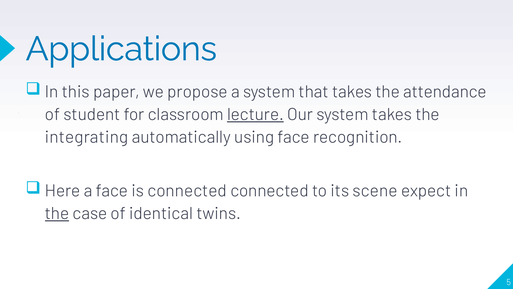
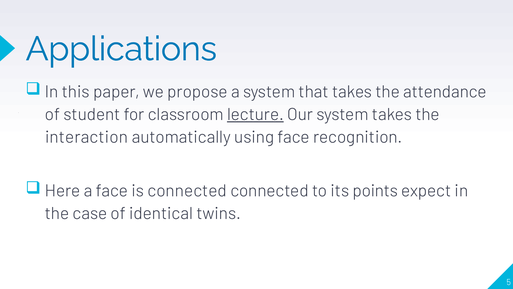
integrating: integrating -> interaction
scene: scene -> points
the at (57, 213) underline: present -> none
